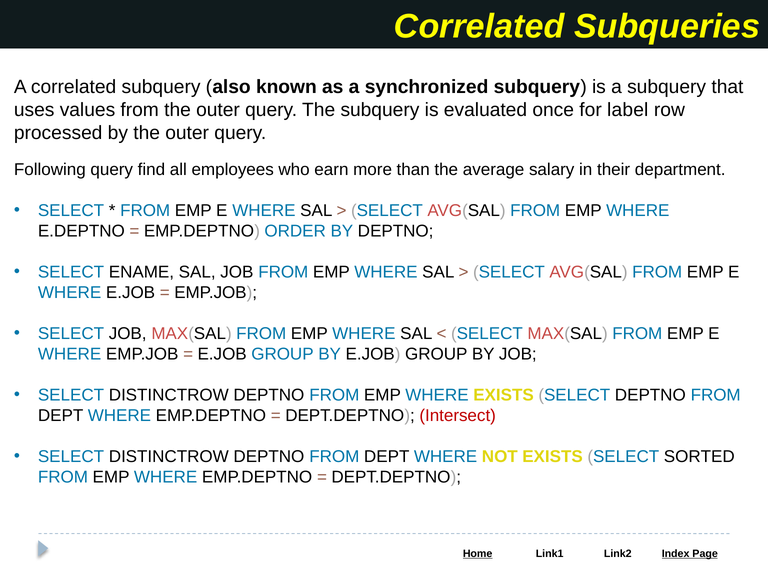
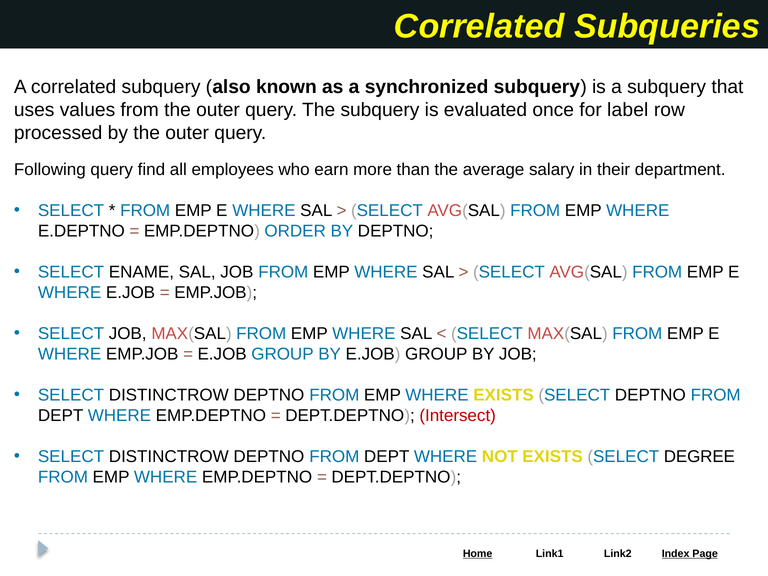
SORTED: SORTED -> DEGREE
